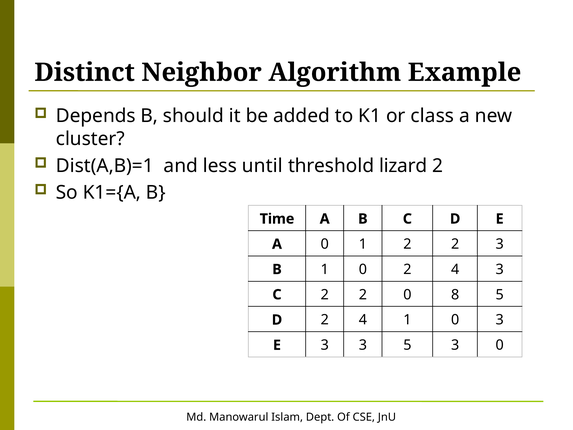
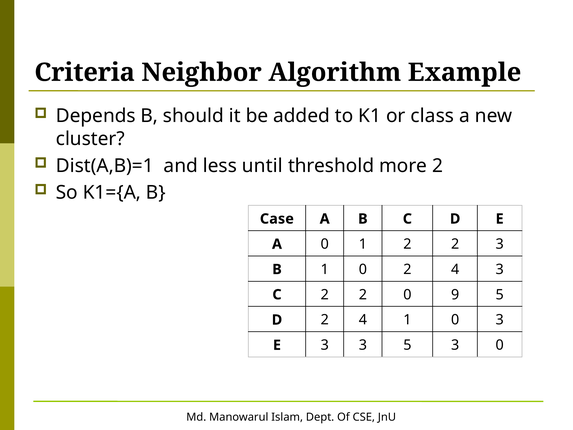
Distinct: Distinct -> Criteria
lizard: lizard -> more
Time: Time -> Case
8: 8 -> 9
